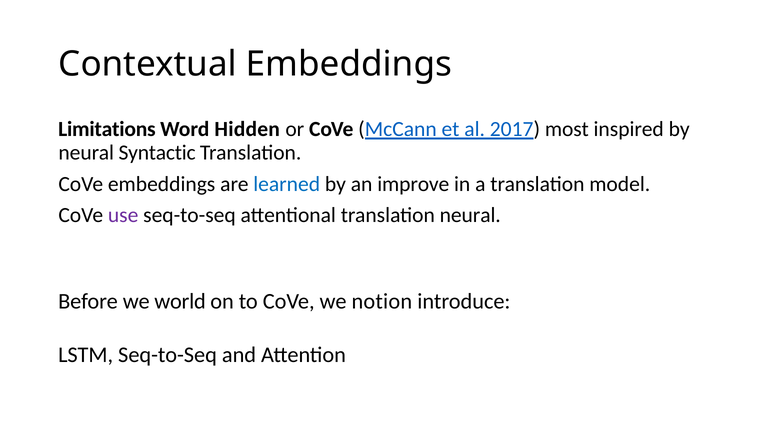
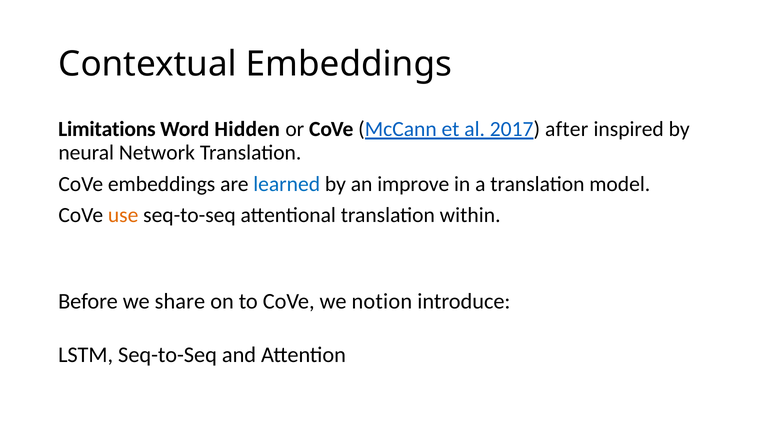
most: most -> after
Syntactic: Syntactic -> Network
use colour: purple -> orange
translation neural: neural -> within
world: world -> share
